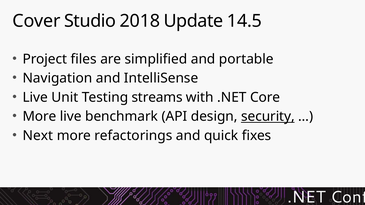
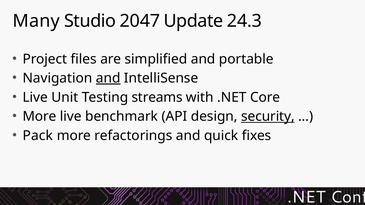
Cover: Cover -> Many
2018: 2018 -> 2047
14.5: 14.5 -> 24.3
and at (108, 78) underline: none -> present
Next: Next -> Pack
